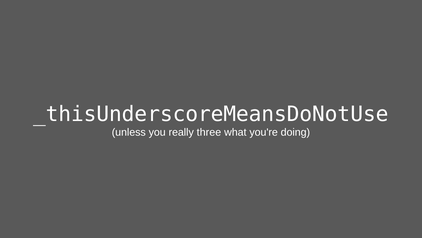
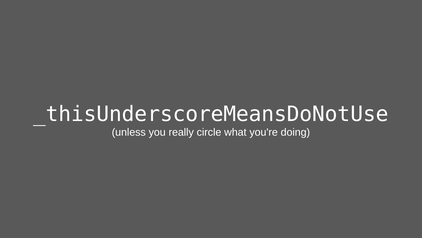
three: three -> circle
